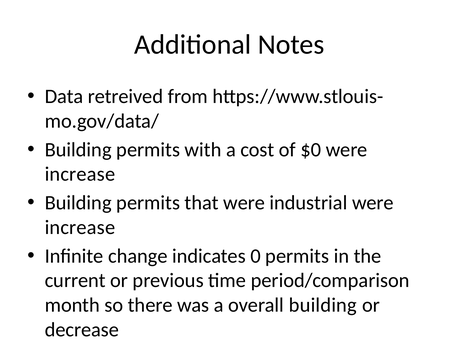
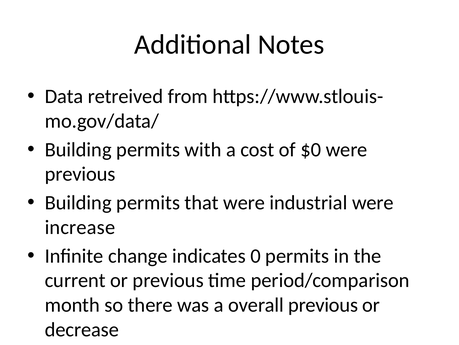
increase at (80, 174): increase -> previous
overall building: building -> previous
